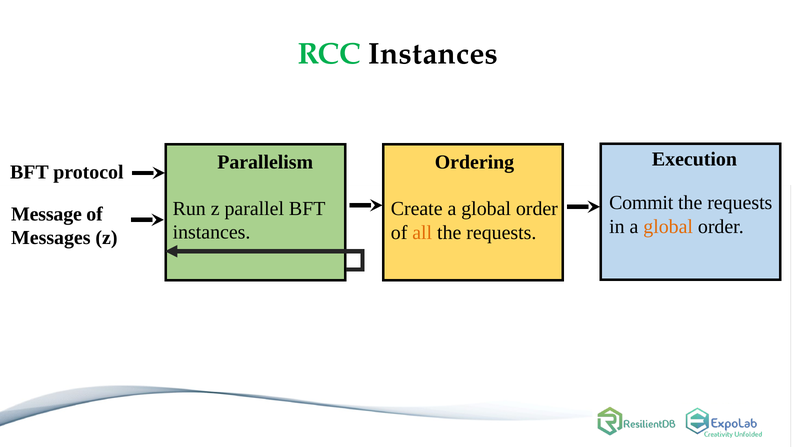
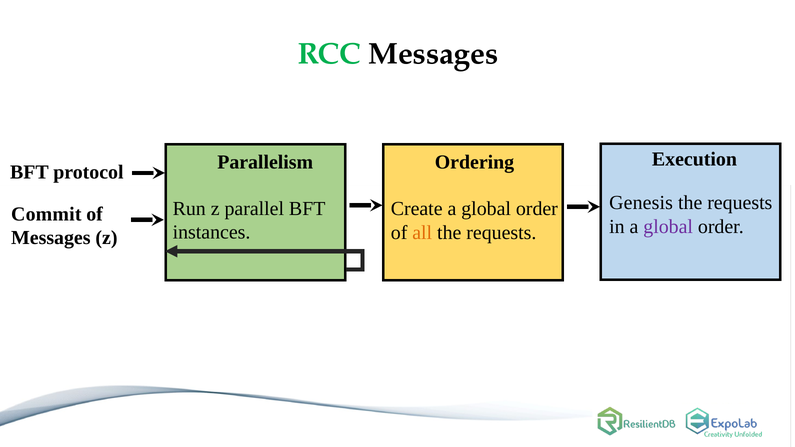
RCC Instances: Instances -> Messages
Commit: Commit -> Genesis
Message: Message -> Commit
global at (668, 227) colour: orange -> purple
